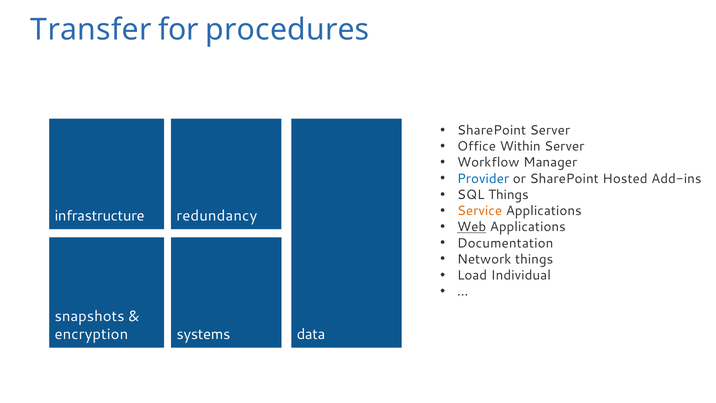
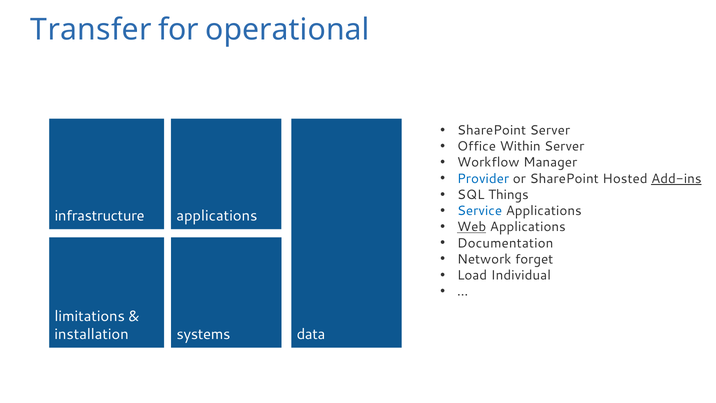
procedures: procedures -> operational
Add-ins underline: none -> present
Service colour: orange -> blue
redundancy at (217, 216): redundancy -> applications
Network things: things -> forget
snapshots: snapshots -> limitations
encryption: encryption -> installation
